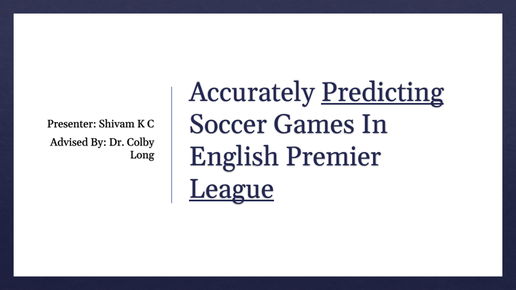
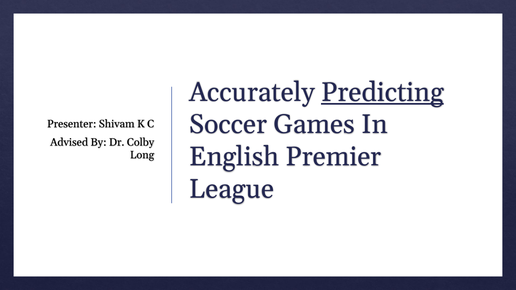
League underline: present -> none
